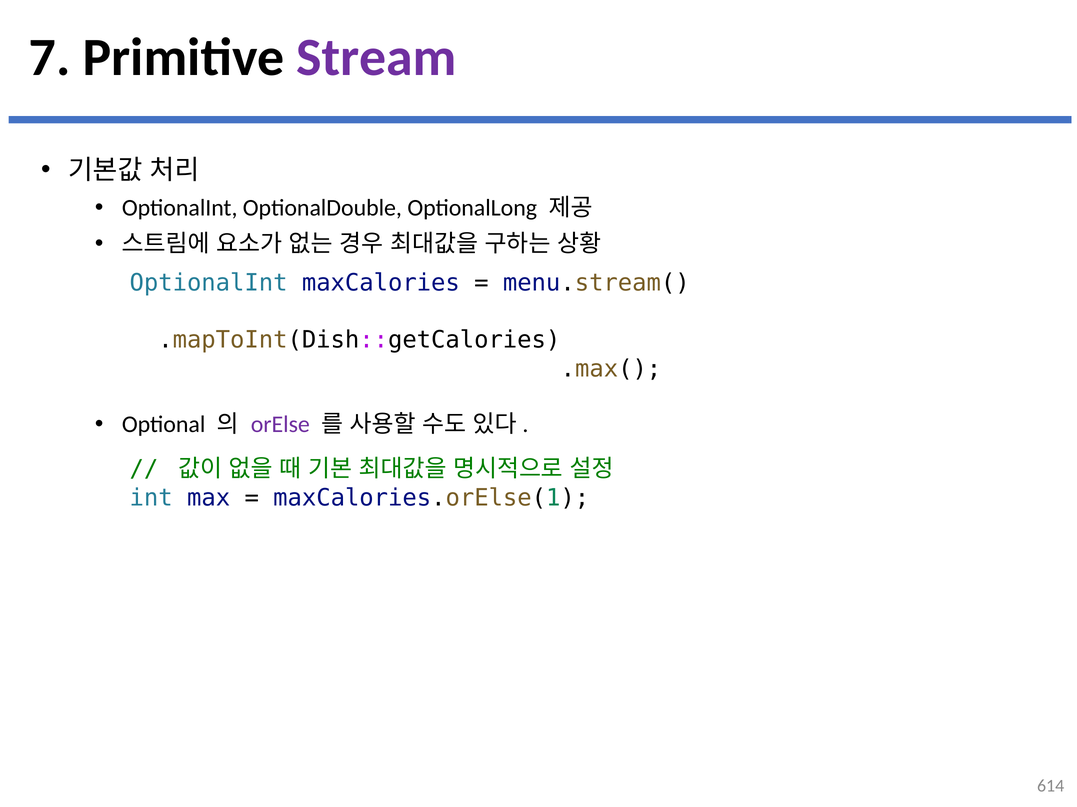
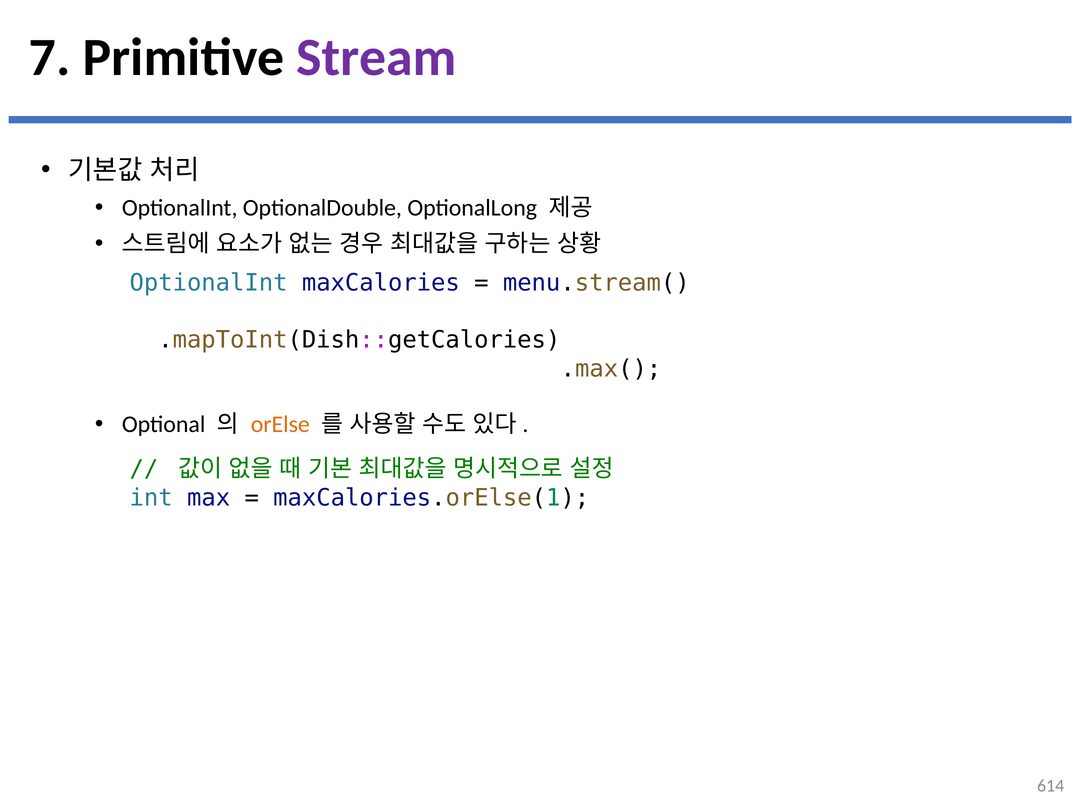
orElse colour: purple -> orange
